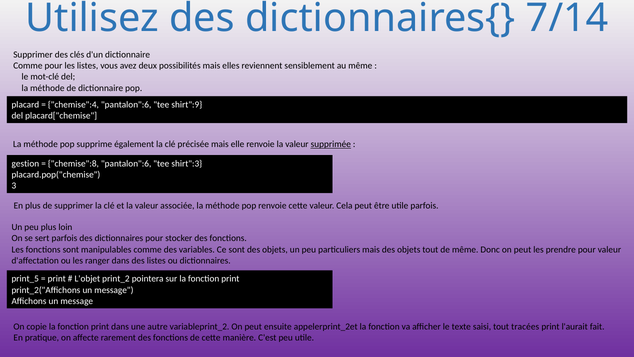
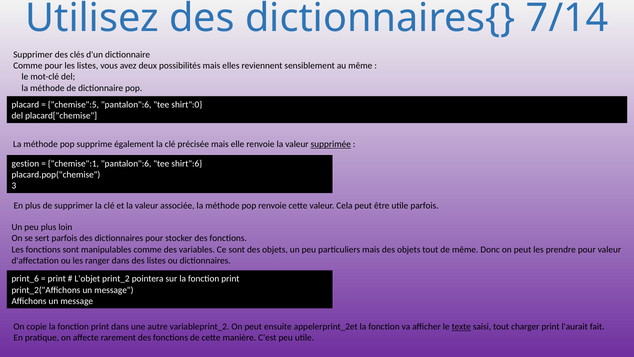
chemise":4: chemise":4 -> chemise":5
shirt":9: shirt":9 -> shirt":0
chemise":8: chemise":8 -> chemise":1
shirt":3: shirt":3 -> shirt":6
print_5: print_5 -> print_6
texte underline: none -> present
tracées: tracées -> charger
